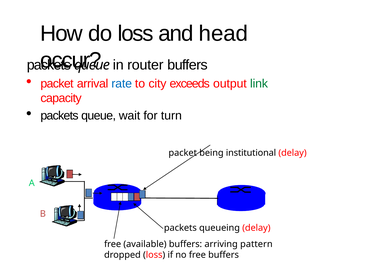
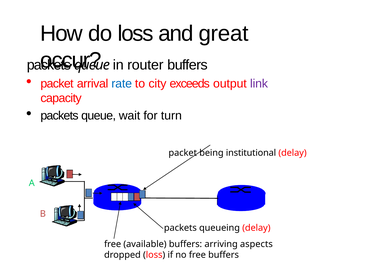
head: head -> great
link colour: green -> purple
pattern: pattern -> aspects
